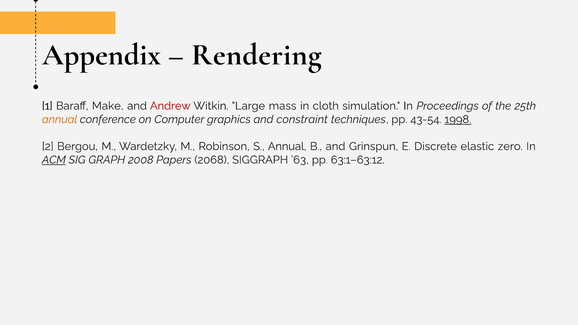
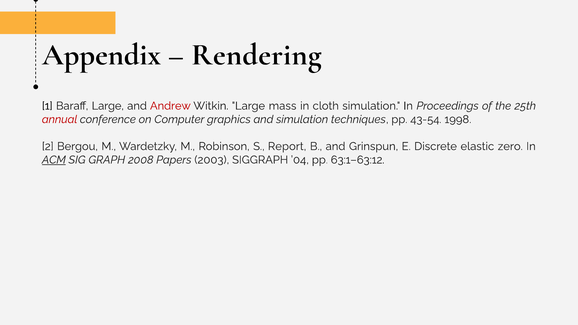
Baraff Make: Make -> Large
annual at (60, 119) colour: orange -> red
and constraint: constraint -> simulation
1998 underline: present -> none
S Annual: Annual -> Report
2068: 2068 -> 2003
’63: ’63 -> ’04
